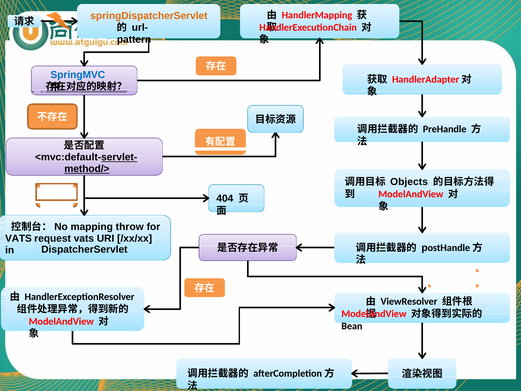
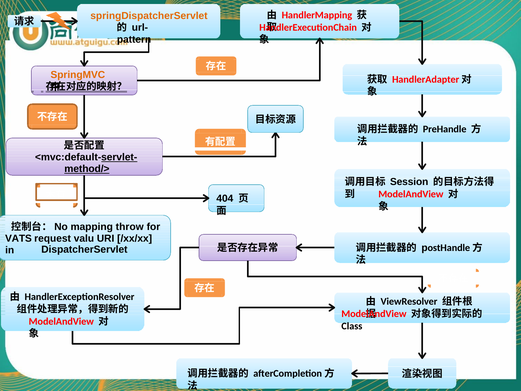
SpringMVC colour: blue -> orange
Objects: Objects -> Session
request vats: vats -> valu
Bean: Bean -> Class
